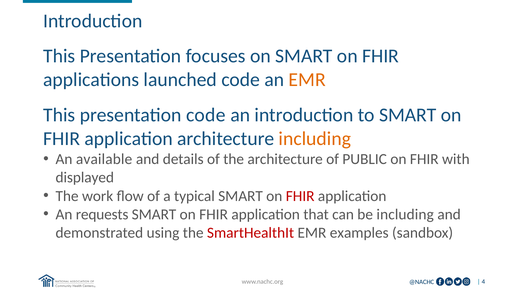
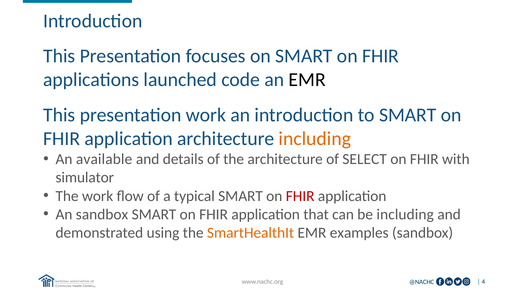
EMR at (307, 80) colour: orange -> black
presentation code: code -> work
PUBLIC: PUBLIC -> SELECT
displayed: displayed -> simulator
An requests: requests -> sandbox
SmartHealthIt colour: red -> orange
